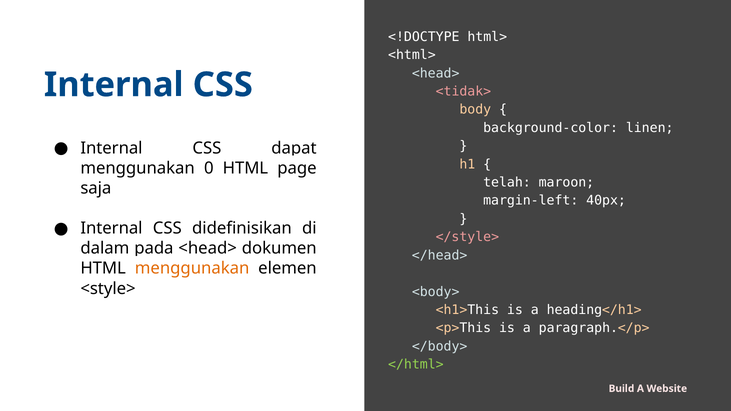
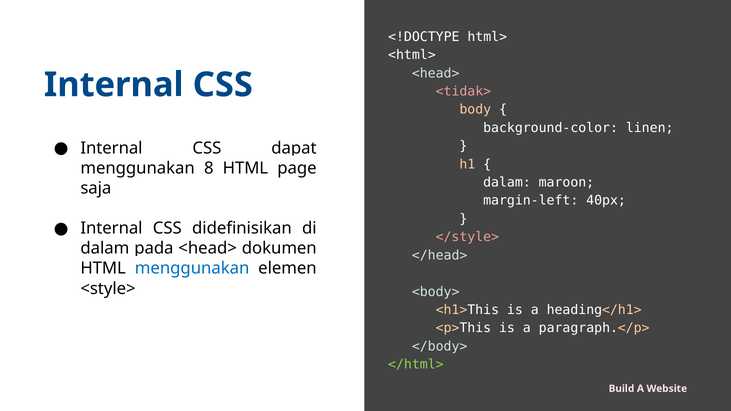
0: 0 -> 8
telah at (507, 183): telah -> dalam
menggunakan at (192, 269) colour: orange -> blue
